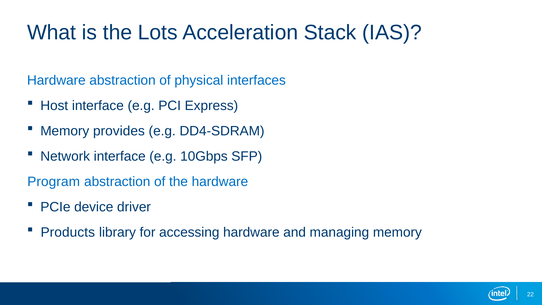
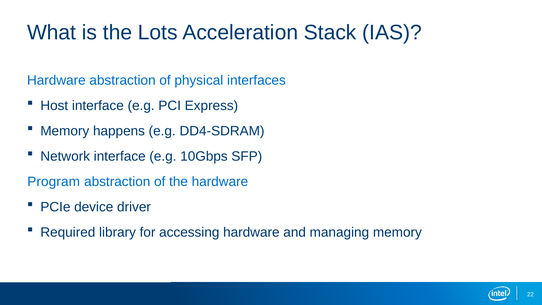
provides: provides -> happens
Products: Products -> Required
